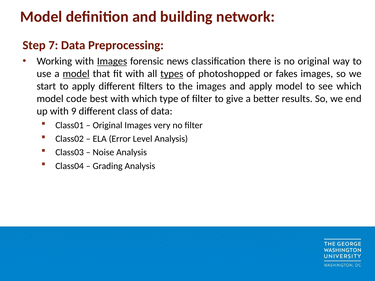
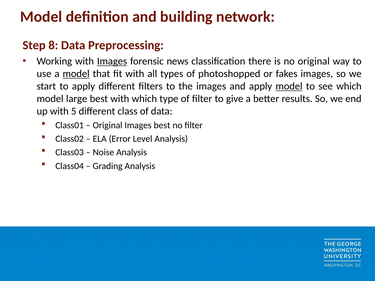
7: 7 -> 8
types underline: present -> none
model at (289, 86) underline: none -> present
code: code -> large
9: 9 -> 5
Images very: very -> best
